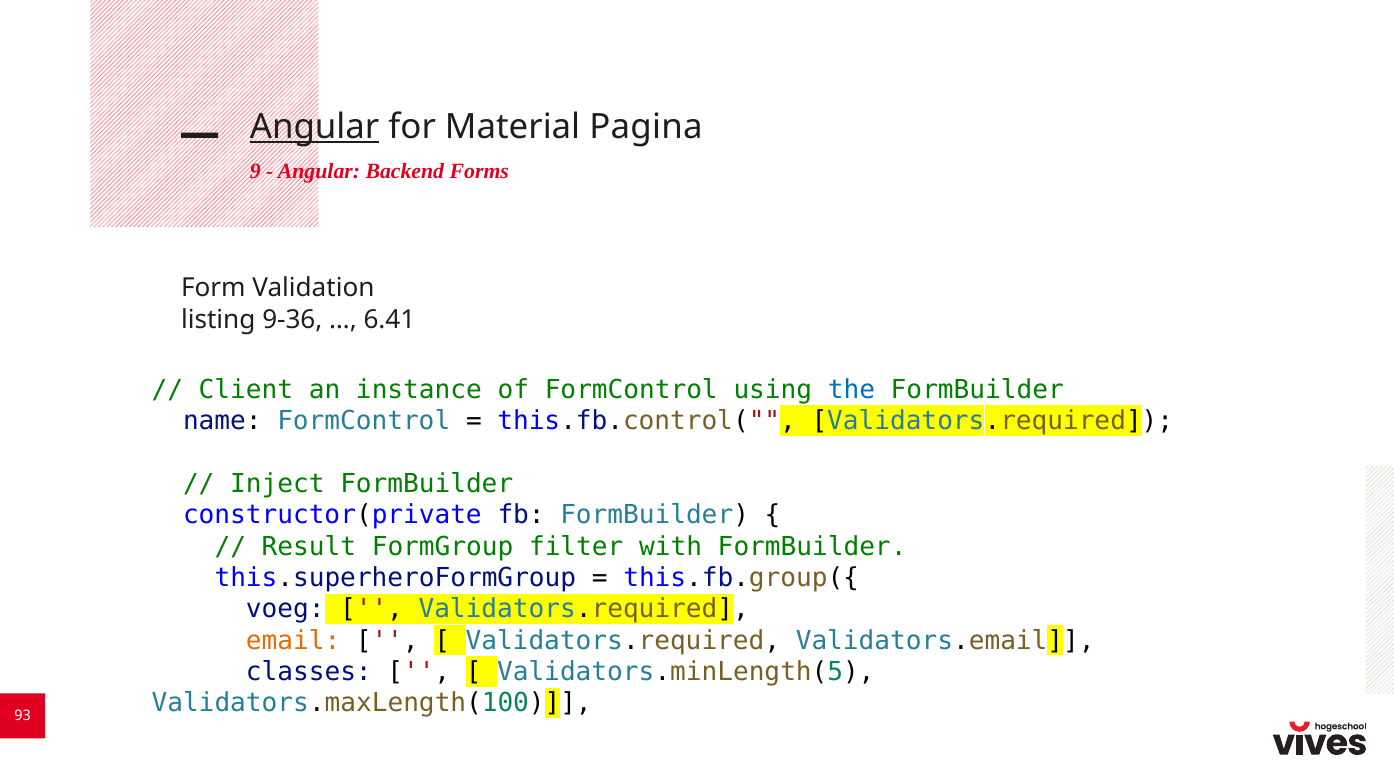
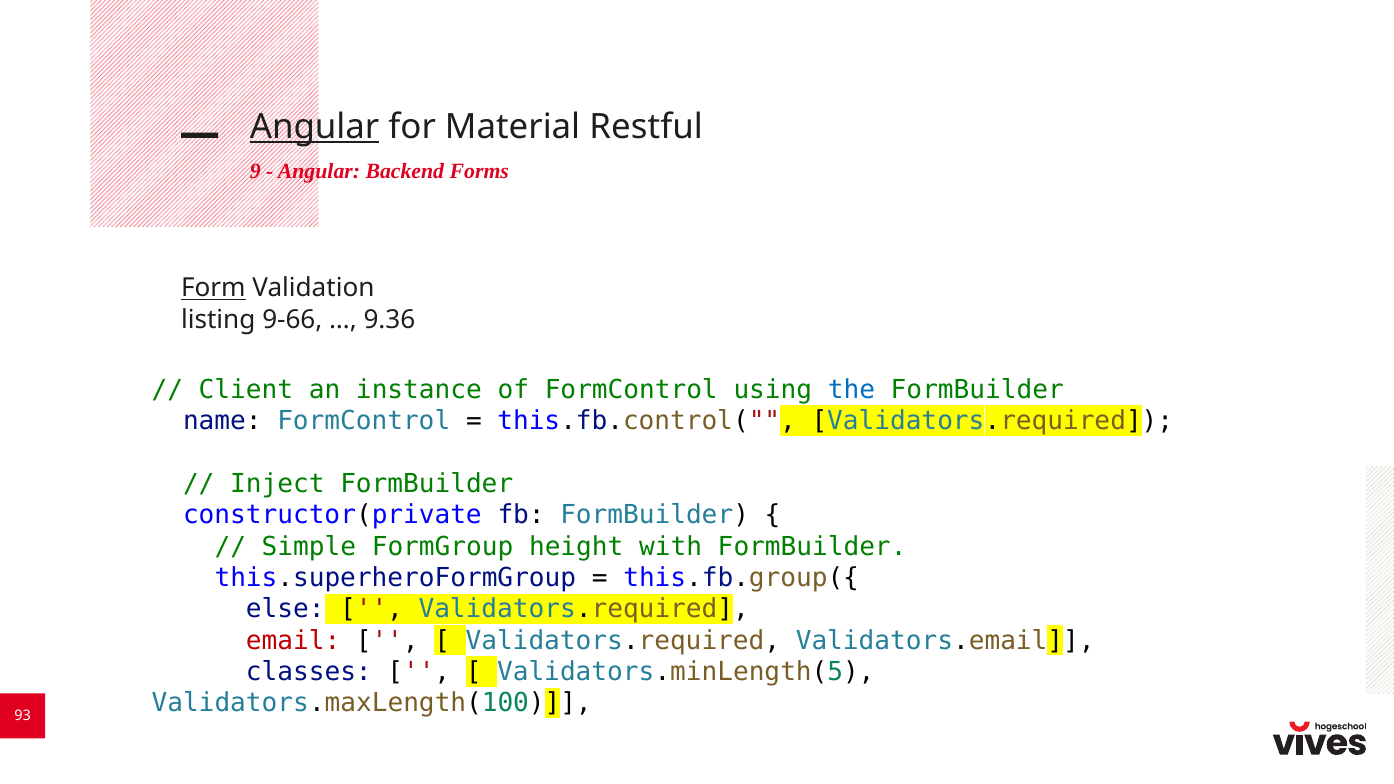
Pagina: Pagina -> Restful
Form underline: none -> present
9-36: 9-36 -> 9-66
6.41: 6.41 -> 9.36
Result: Result -> Simple
filter: filter -> height
voeg: voeg -> else
email colour: orange -> red
